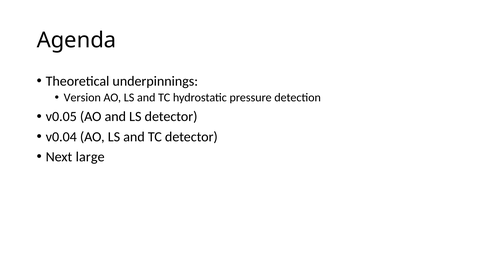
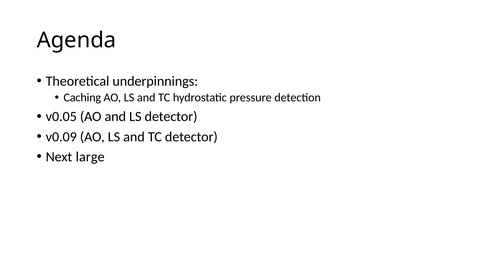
Version: Version -> Caching
v0.04: v0.04 -> v0.09
